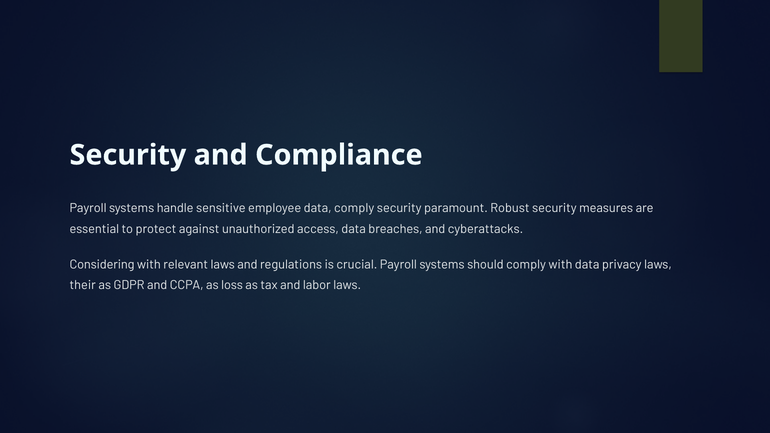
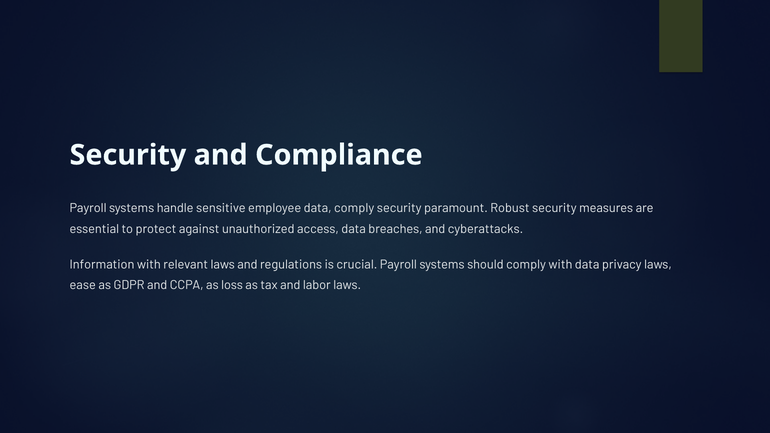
Considering: Considering -> Information
their: their -> ease
